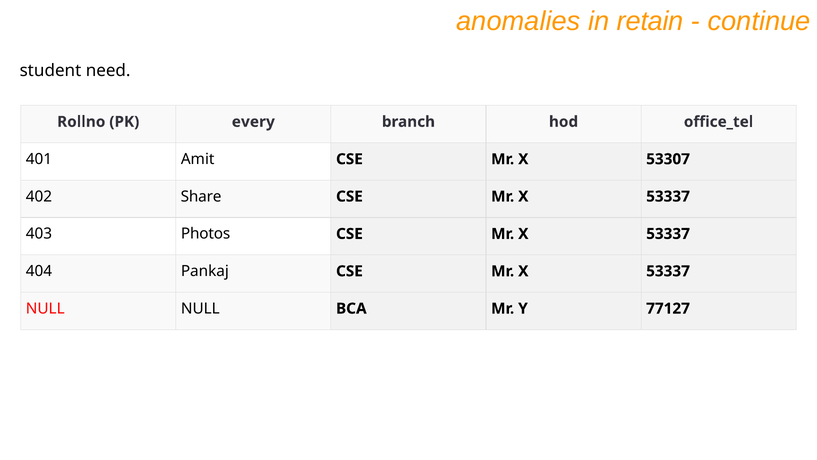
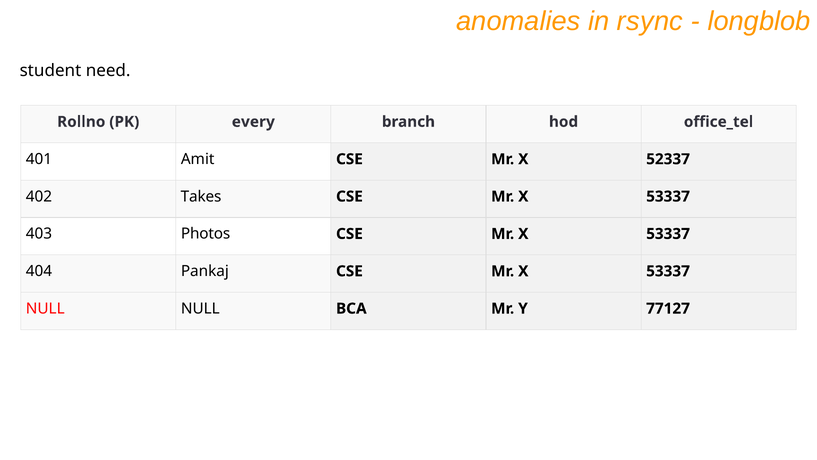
retain: retain -> rsync
continue: continue -> longblob
53307: 53307 -> 52337
Share: Share -> Takes
